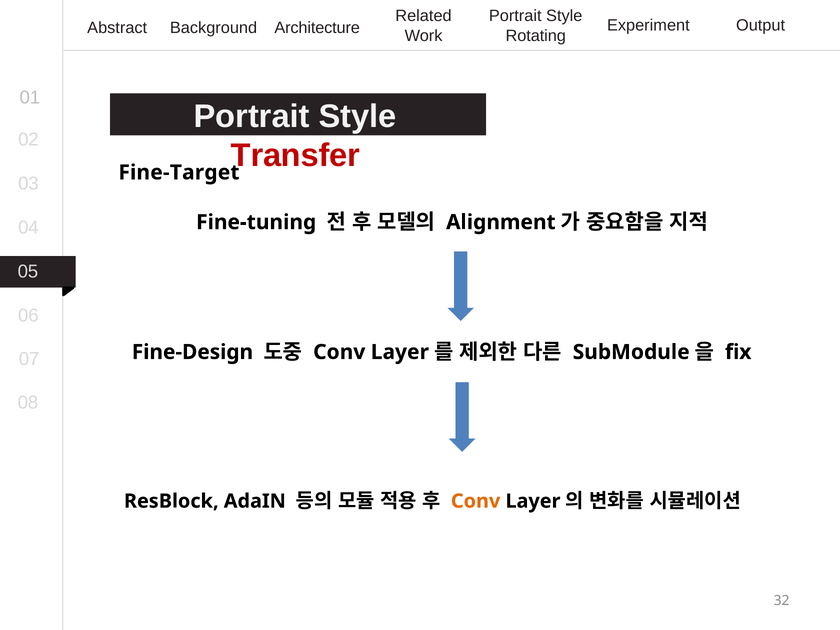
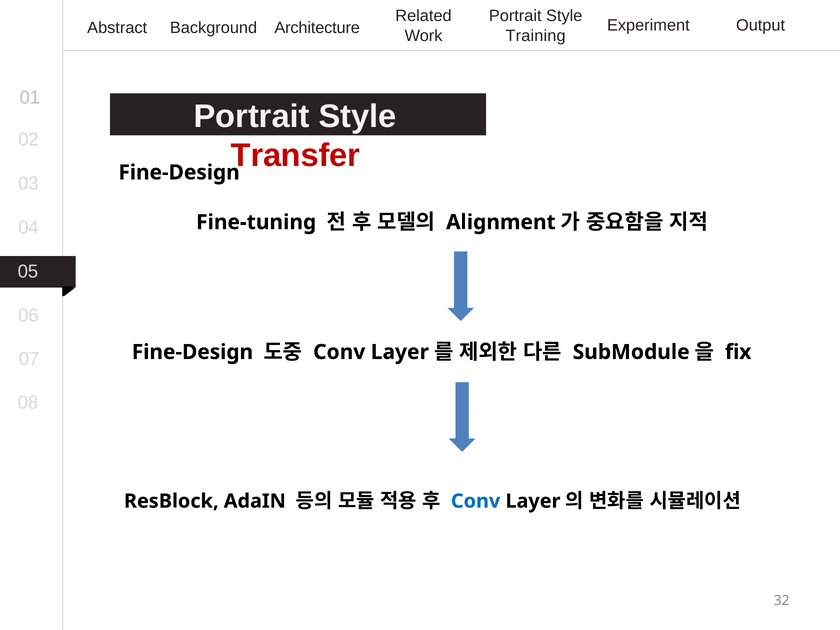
Rotating: Rotating -> Training
Fine-Target at (179, 172): Fine-Target -> Fine-Design
Conv at (476, 501) colour: orange -> blue
